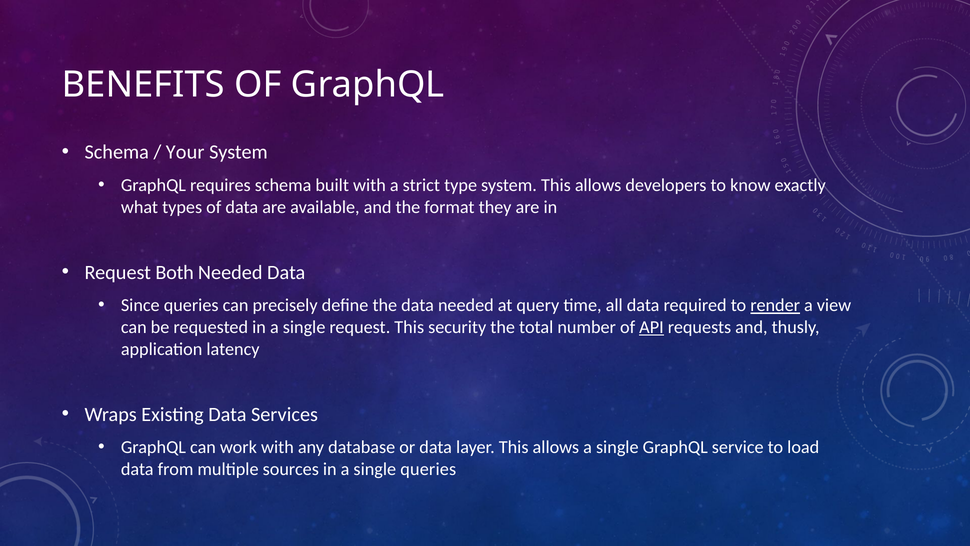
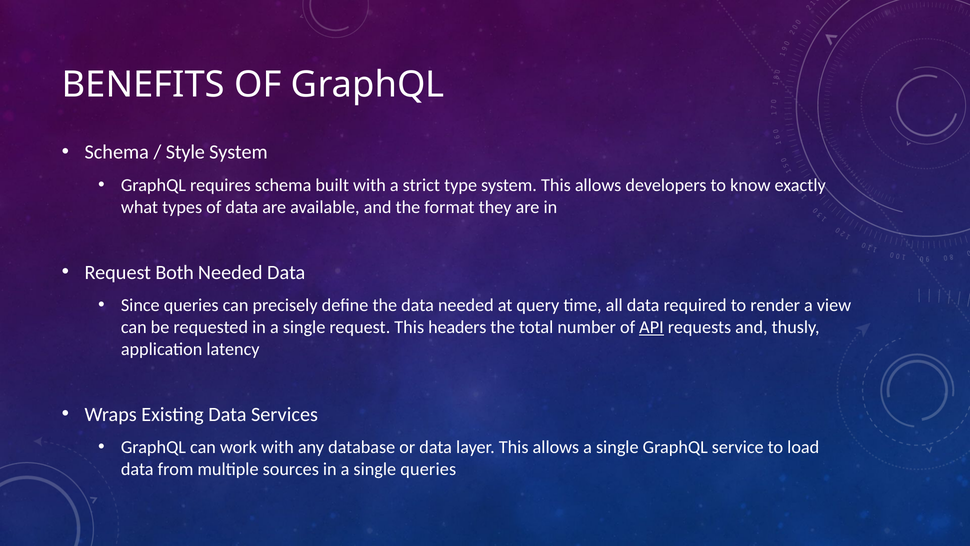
Your: Your -> Style
render underline: present -> none
security: security -> headers
